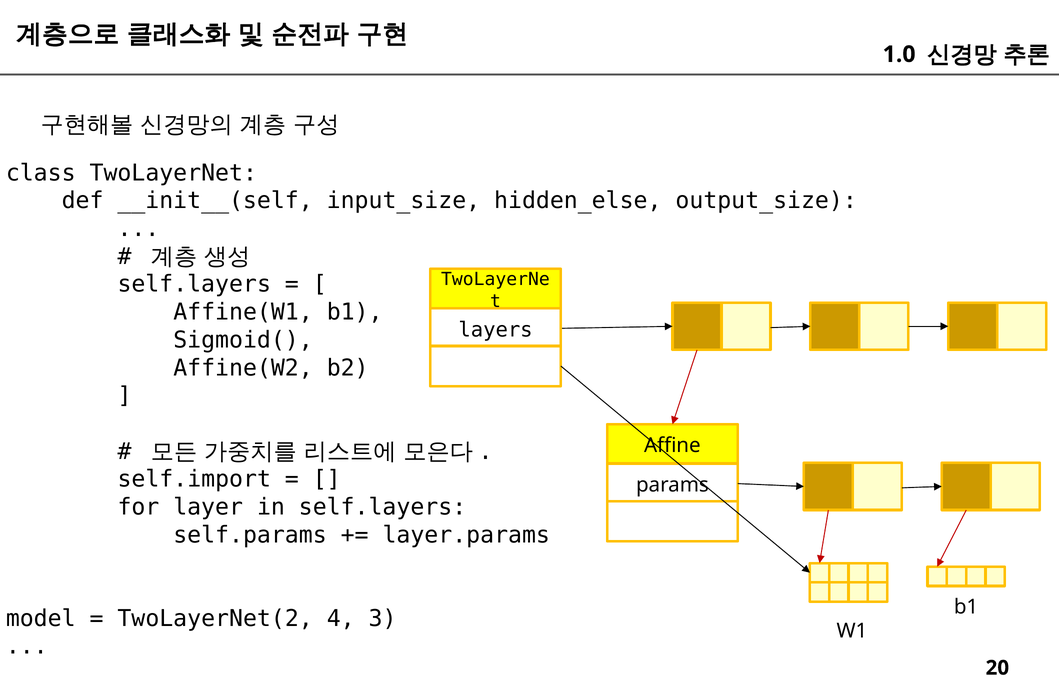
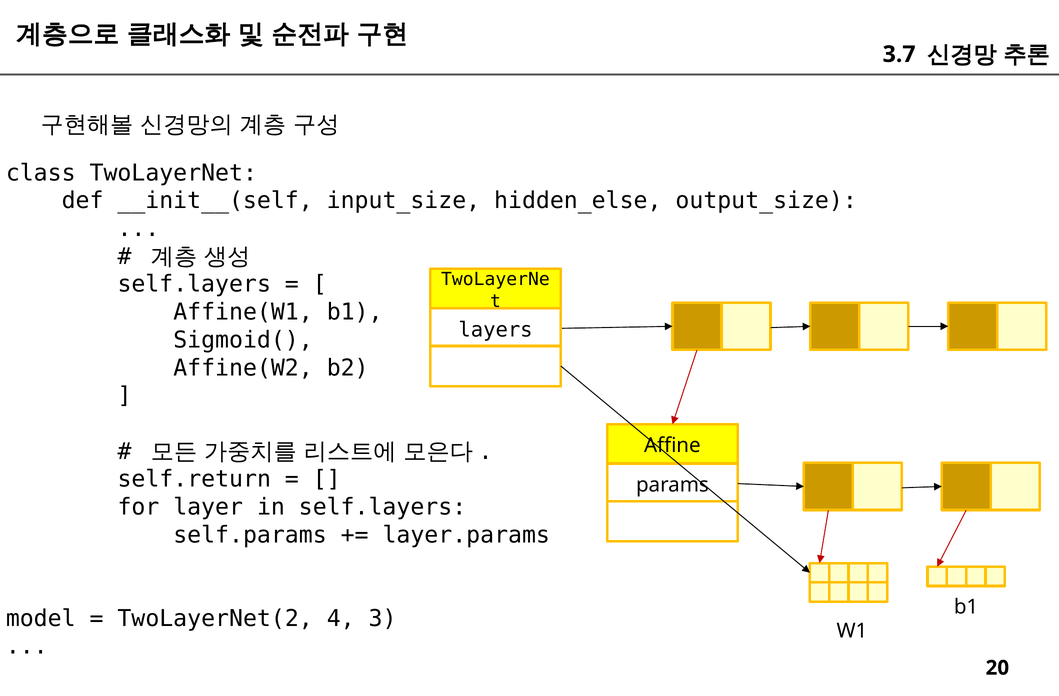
1.0: 1.0 -> 3.7
self.import: self.import -> self.return
